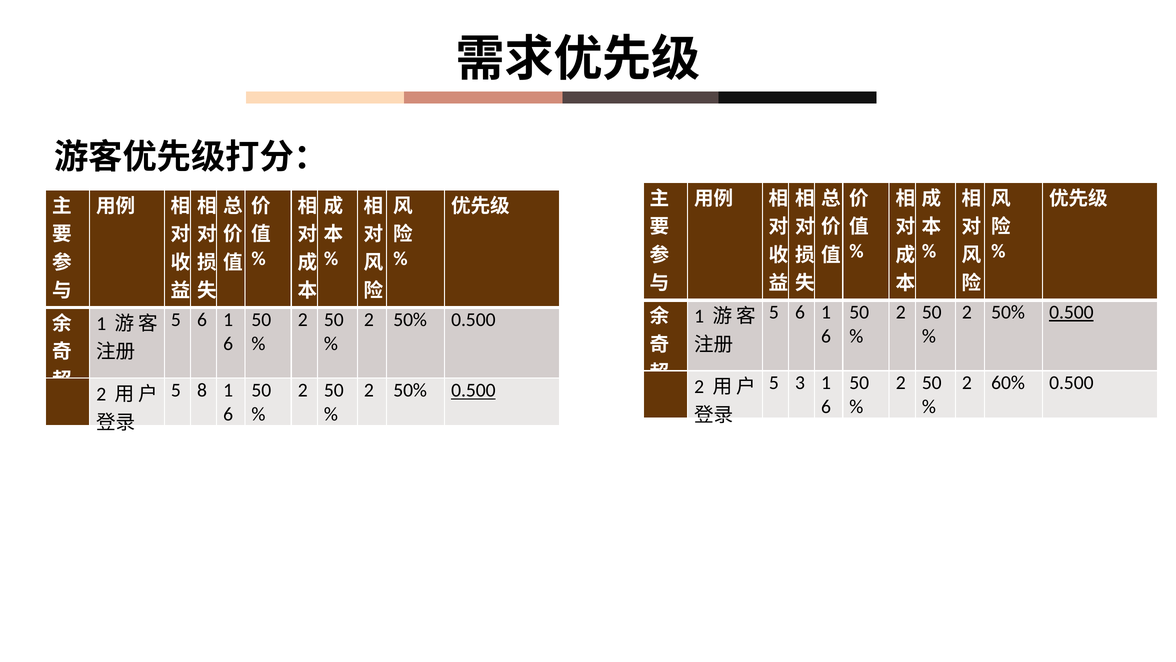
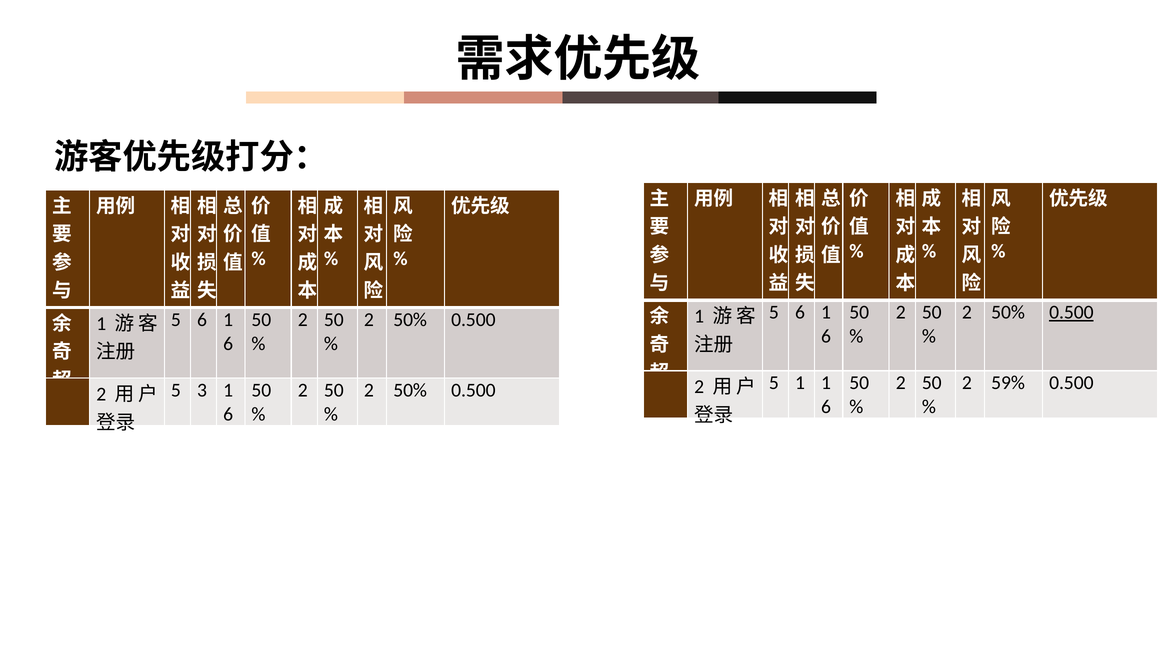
5 3: 3 -> 1
60%: 60% -> 59%
8: 8 -> 3
0.500 at (473, 390) underline: present -> none
